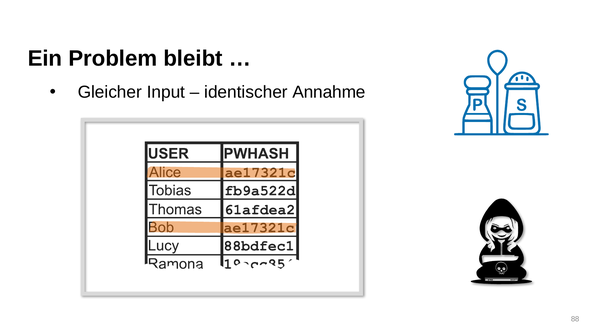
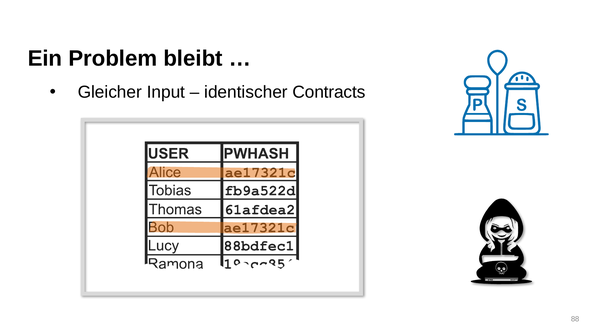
Annahme: Annahme -> Contracts
